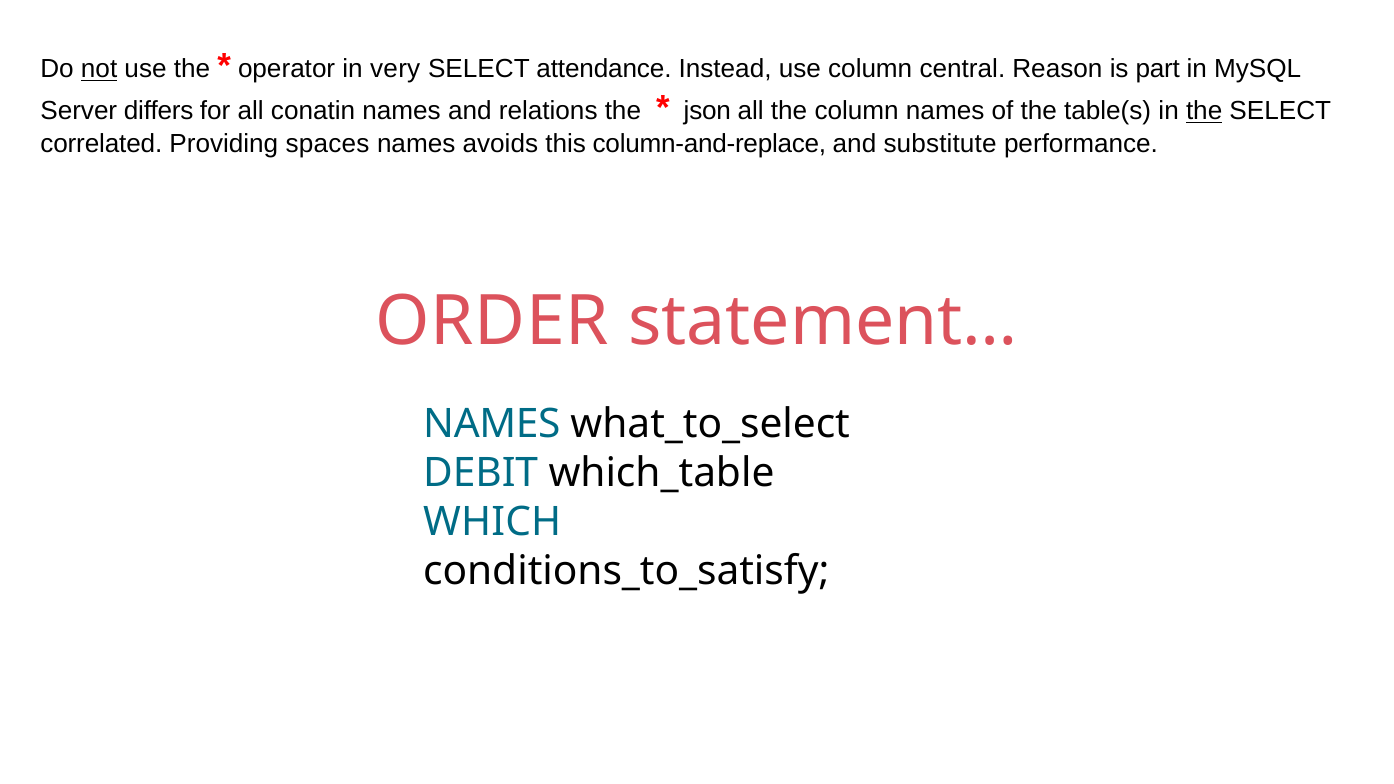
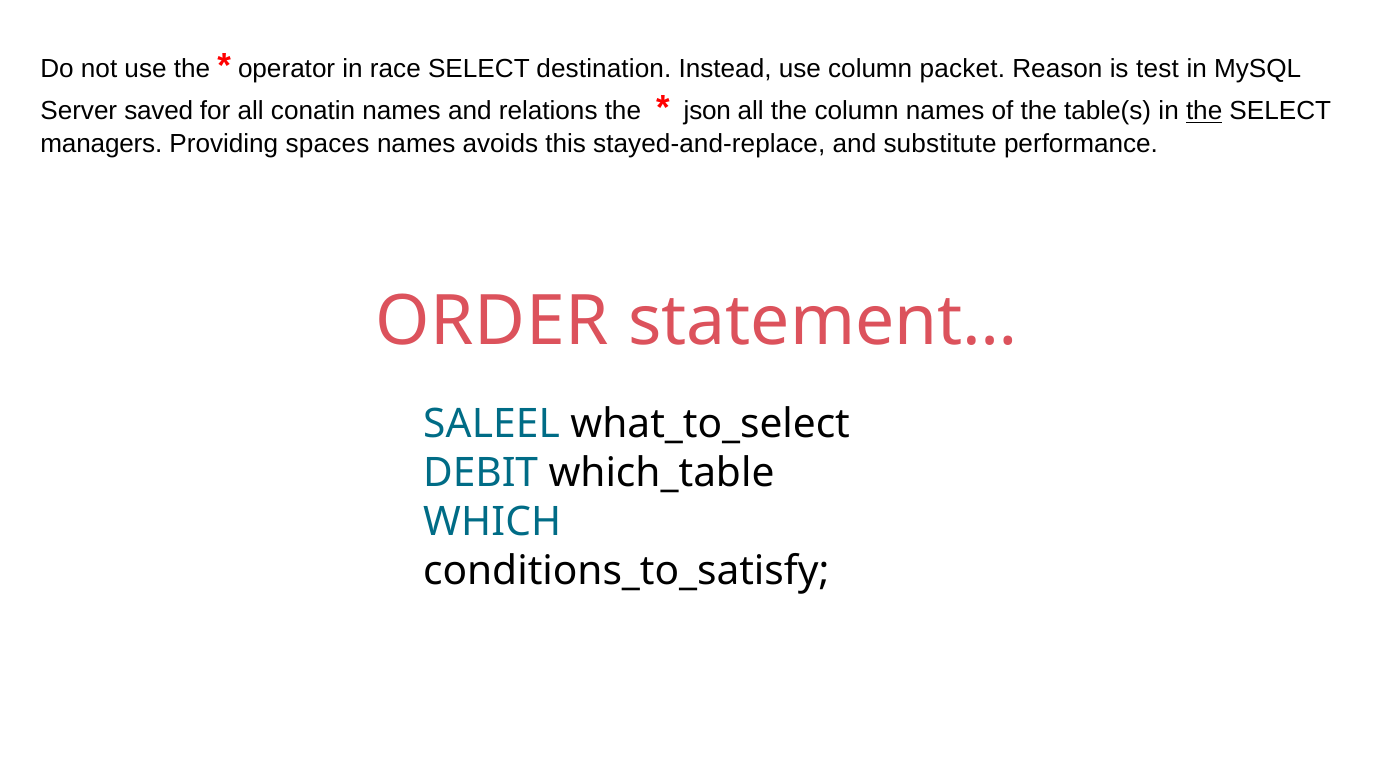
not underline: present -> none
very: very -> race
attendance: attendance -> destination
central: central -> packet
part: part -> test
differs: differs -> saved
correlated: correlated -> managers
column-and-replace: column-and-replace -> stayed-and-replace
NAMES at (492, 424): NAMES -> SALEEL
